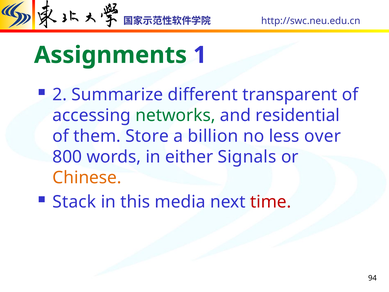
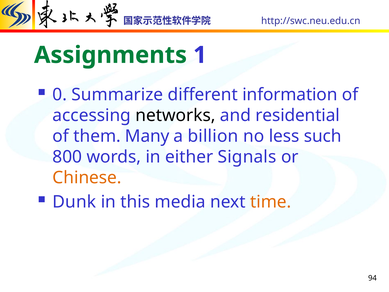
2: 2 -> 0
transparent: transparent -> information
networks colour: green -> black
Store: Store -> Many
over: over -> such
Stack: Stack -> Dunk
time colour: red -> orange
